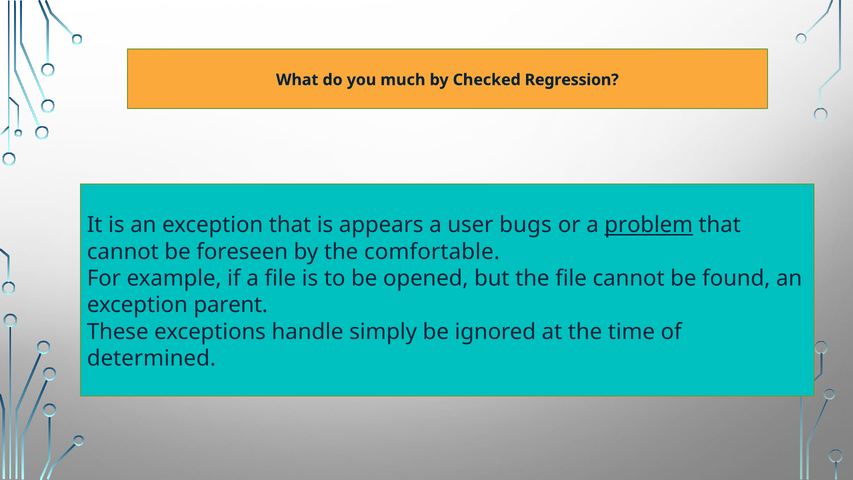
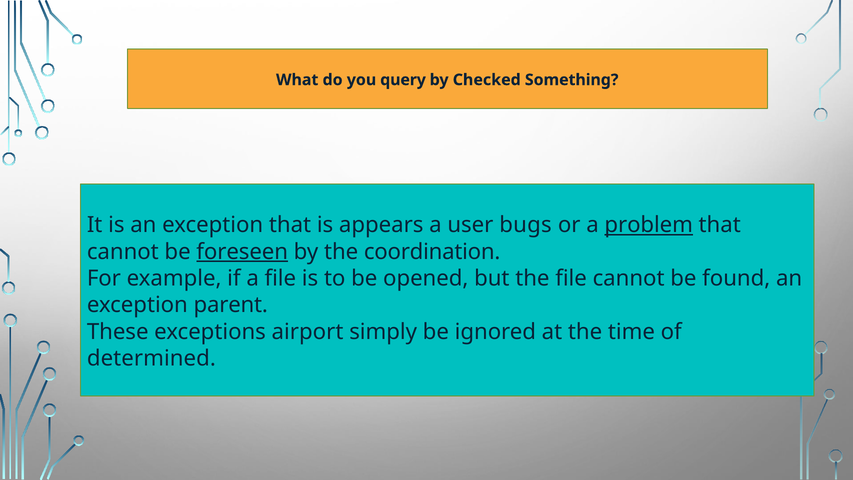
much: much -> query
Regression: Regression -> Something
foreseen underline: none -> present
comfortable: comfortable -> coordination
handle: handle -> airport
